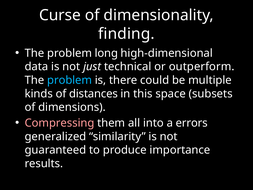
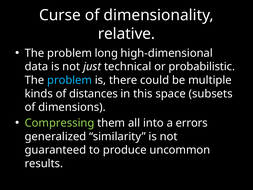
finding: finding -> relative
outperform: outperform -> probabilistic
Compressing colour: pink -> light green
importance: importance -> uncommon
